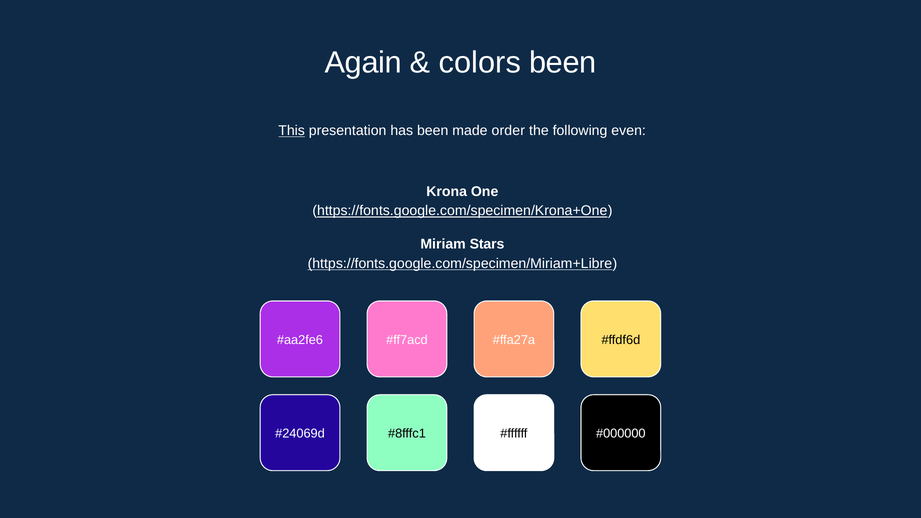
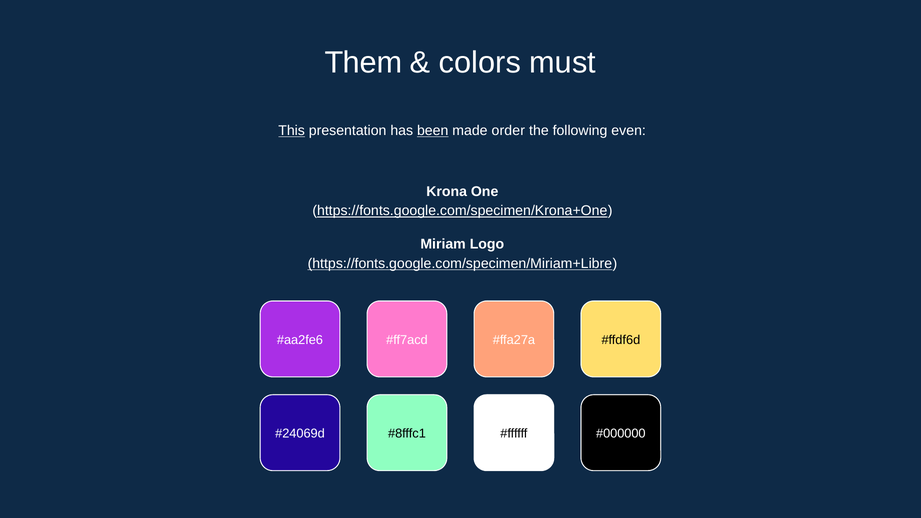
Again: Again -> Them
colors been: been -> must
been at (433, 131) underline: none -> present
Stars: Stars -> Logo
